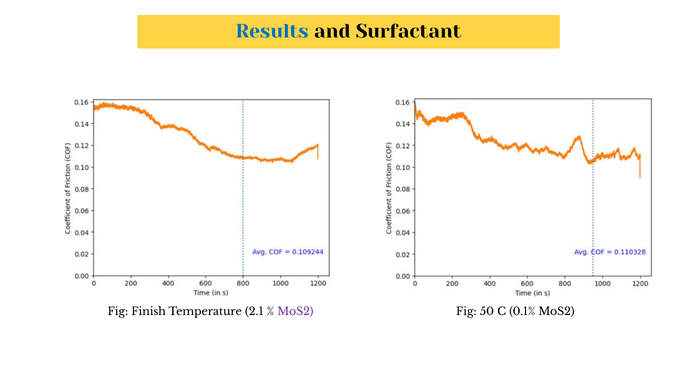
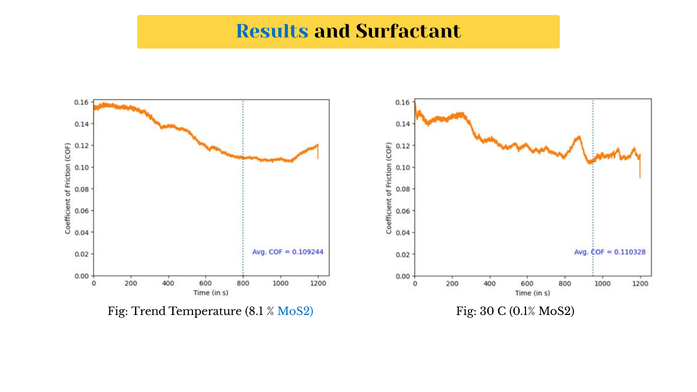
Finish: Finish -> Trend
2.1: 2.1 -> 8.1
MoS2 at (295, 312) colour: purple -> blue
50: 50 -> 30
